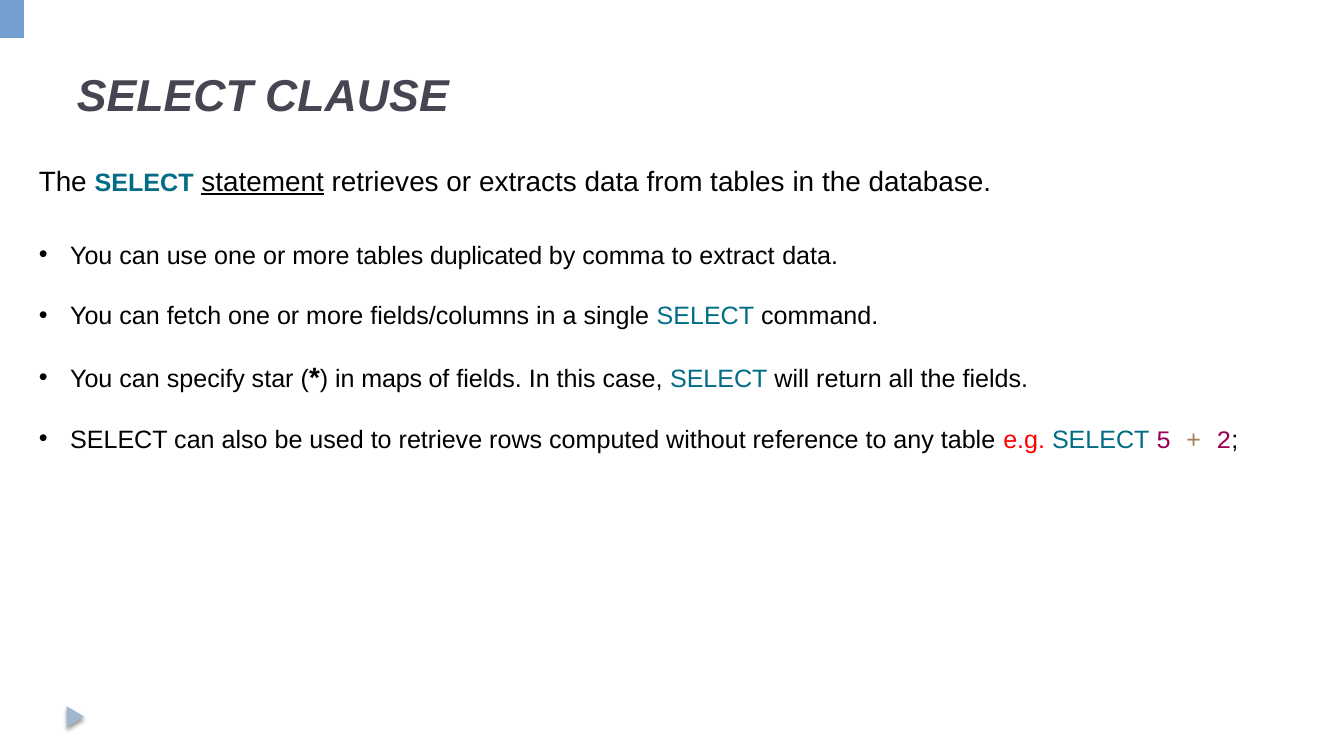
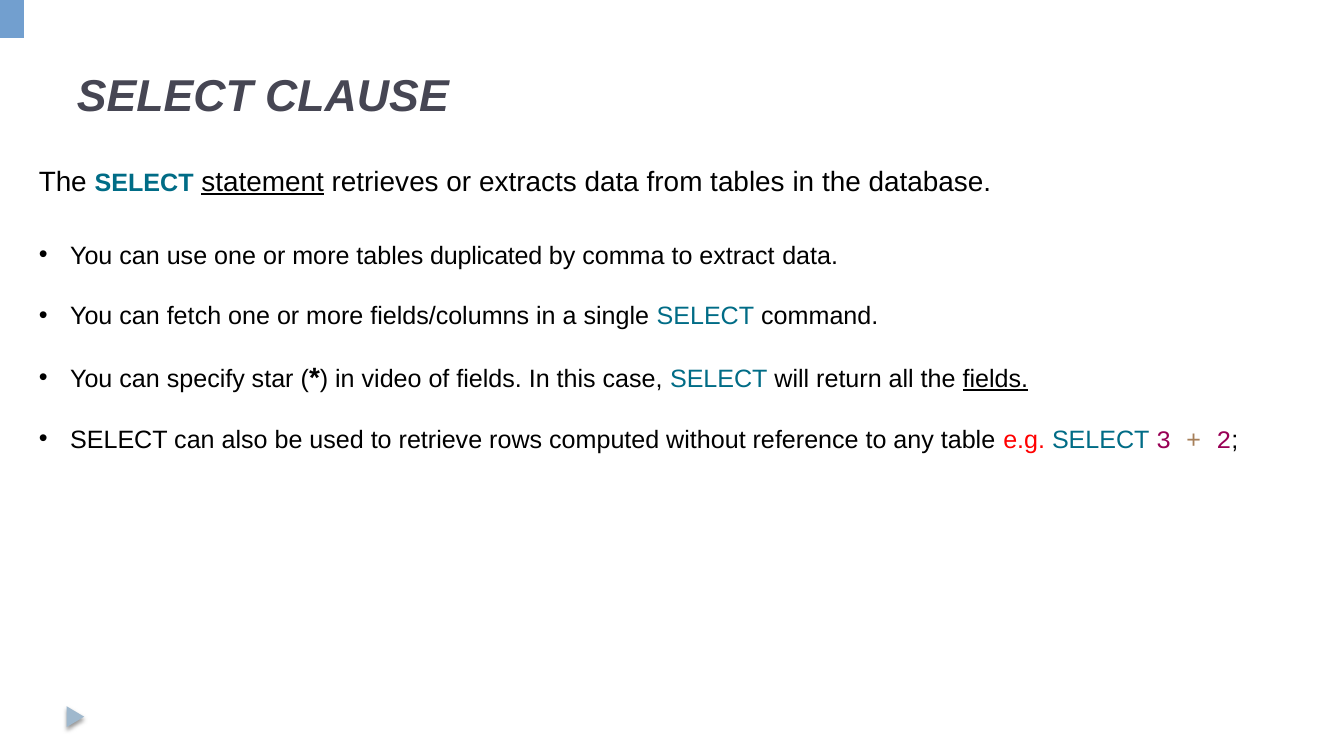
maps: maps -> video
fields at (995, 379) underline: none -> present
5: 5 -> 3
